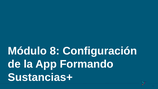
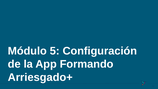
8: 8 -> 5
Sustancias+: Sustancias+ -> Arriesgado+
